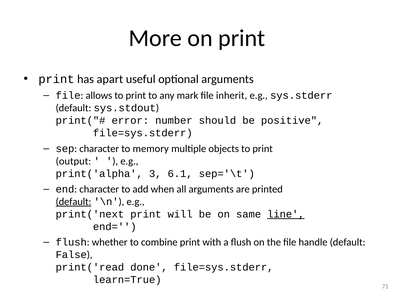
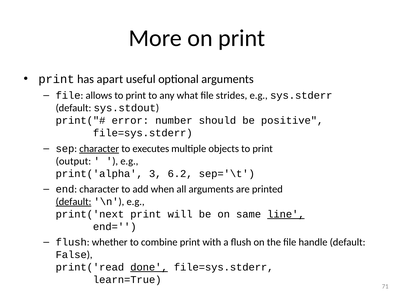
mark: mark -> what
inherit: inherit -> strides
character at (99, 148) underline: none -> present
memory: memory -> executes
6.1: 6.1 -> 6.2
done underline: none -> present
